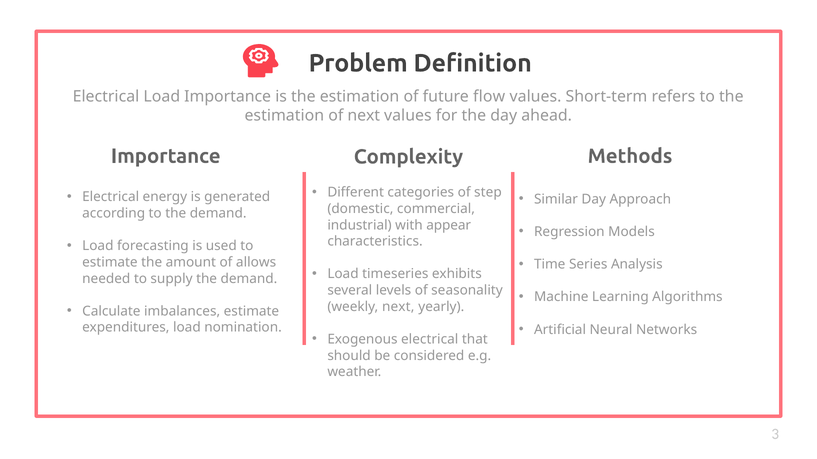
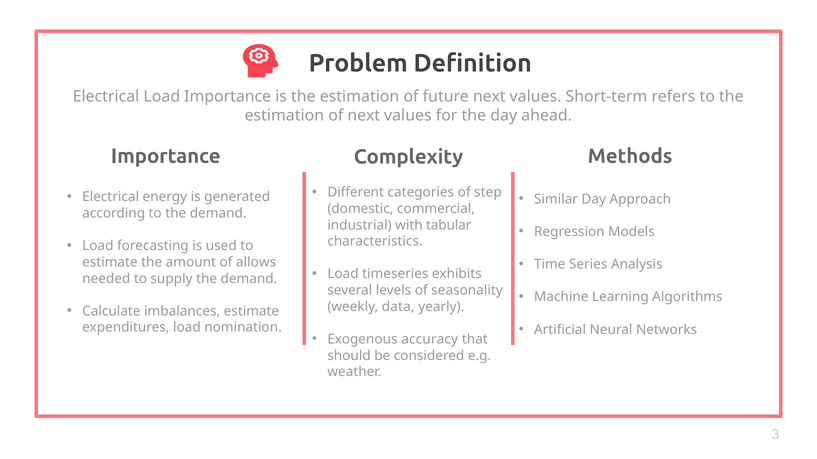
future flow: flow -> next
appear: appear -> tabular
weekly next: next -> data
Exogenous electrical: electrical -> accuracy
